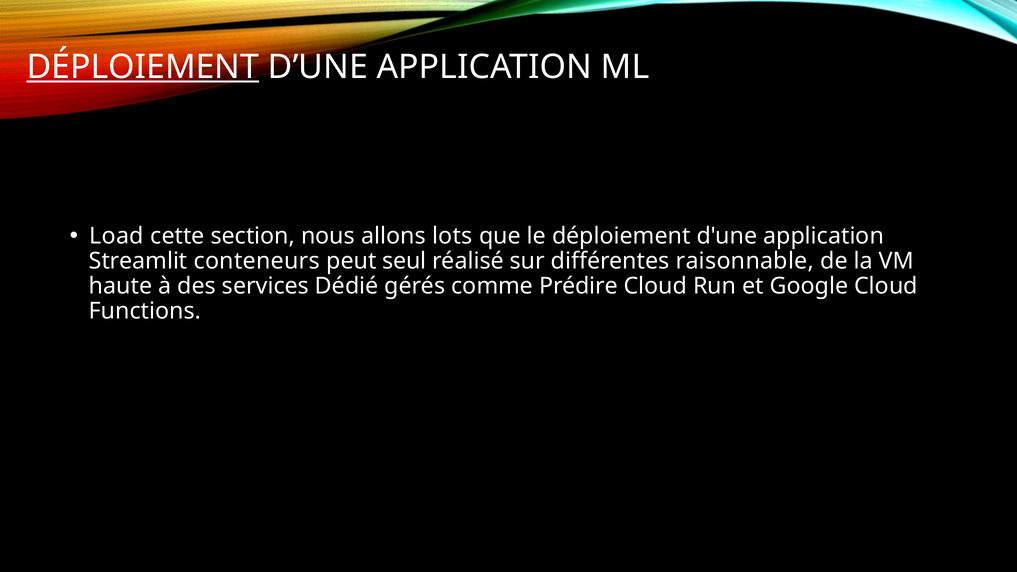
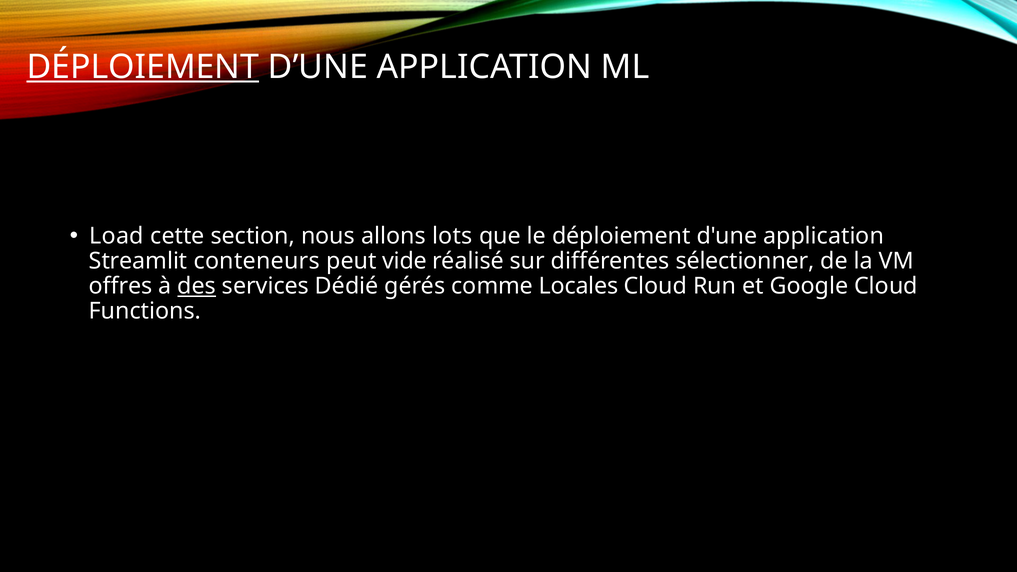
seul: seul -> vide
raisonnable: raisonnable -> sélectionner
haute: haute -> offres
des underline: none -> present
Prédire: Prédire -> Locales
